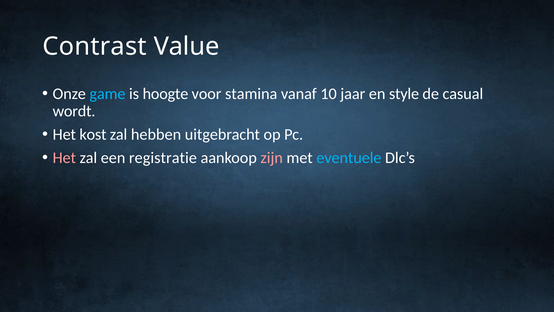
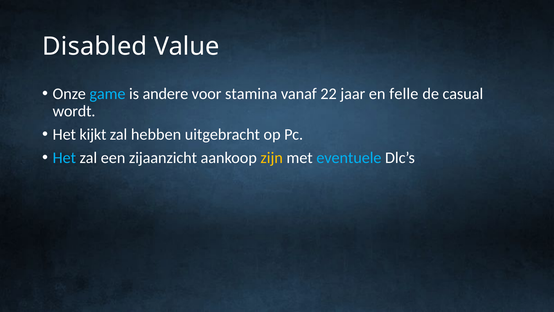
Contrast: Contrast -> Disabled
hoogte: hoogte -> andere
10: 10 -> 22
style: style -> felle
kost: kost -> kijkt
Het at (64, 158) colour: pink -> light blue
registratie: registratie -> zijaanzicht
zijn colour: pink -> yellow
